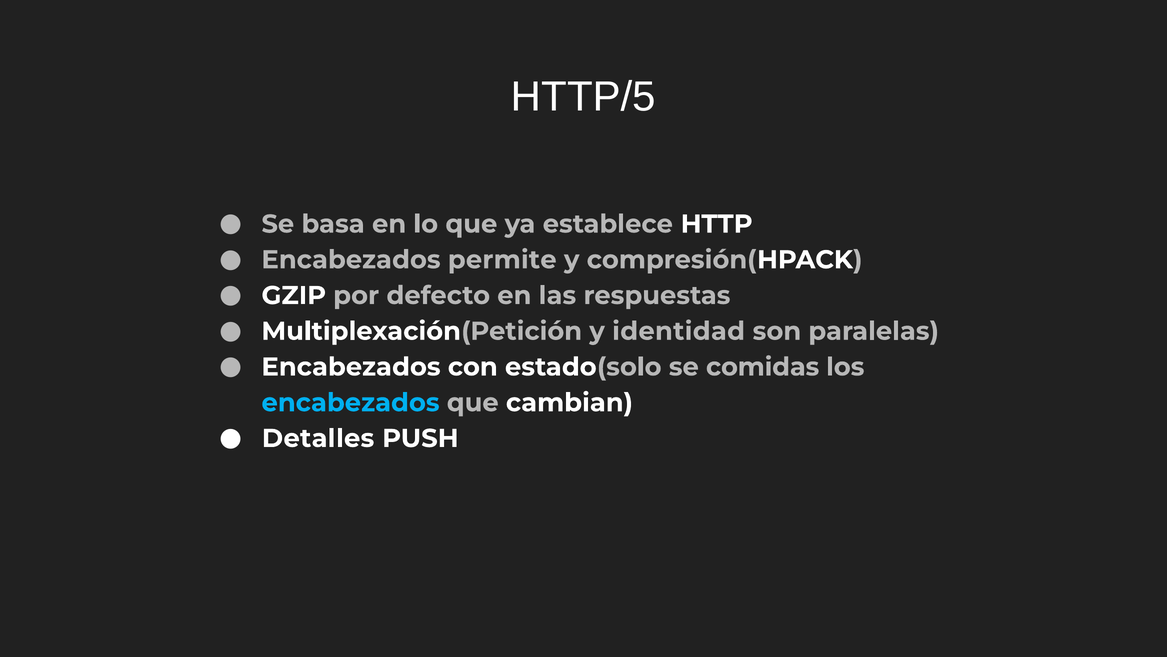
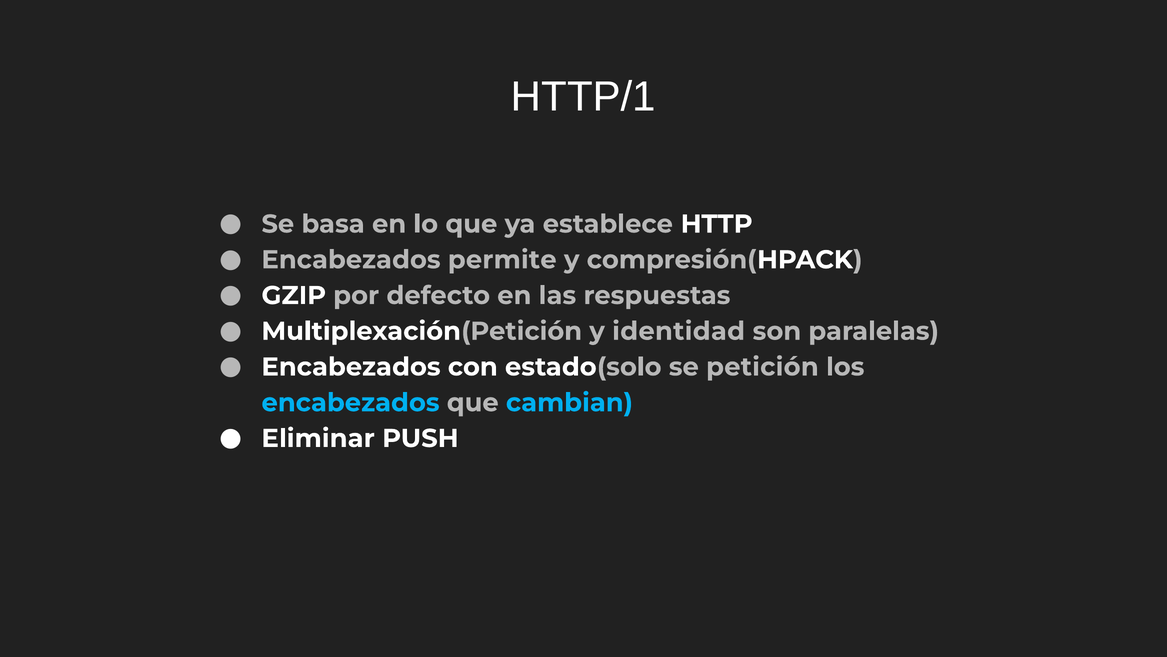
HTTP/5: HTTP/5 -> HTTP/1
comidas: comidas -> petición
cambian colour: white -> light blue
Detalles: Detalles -> Eliminar
